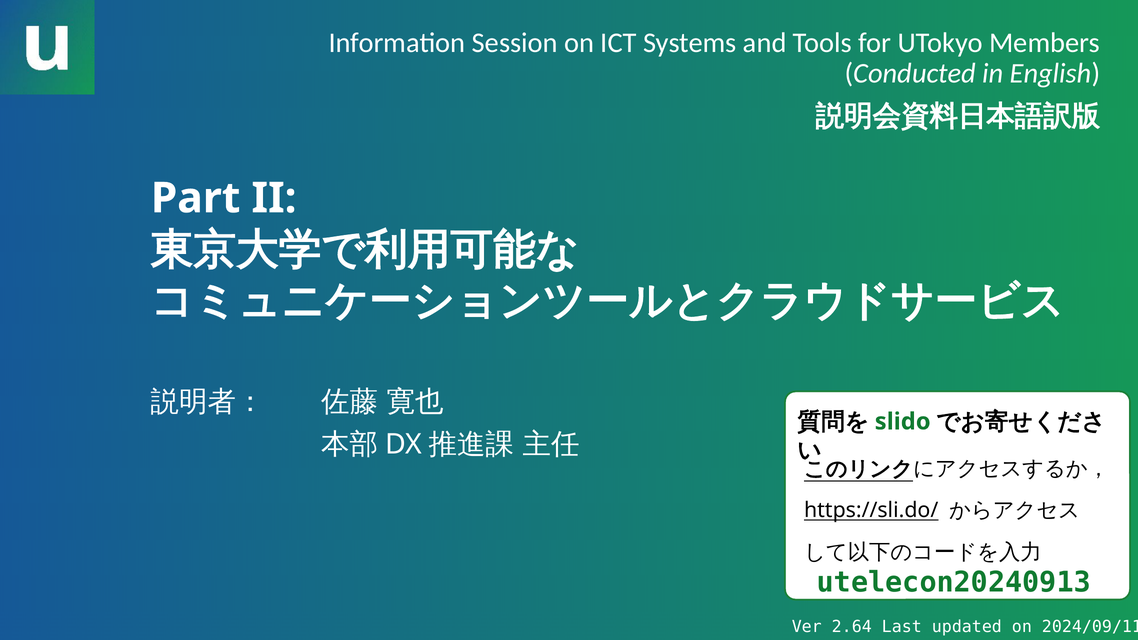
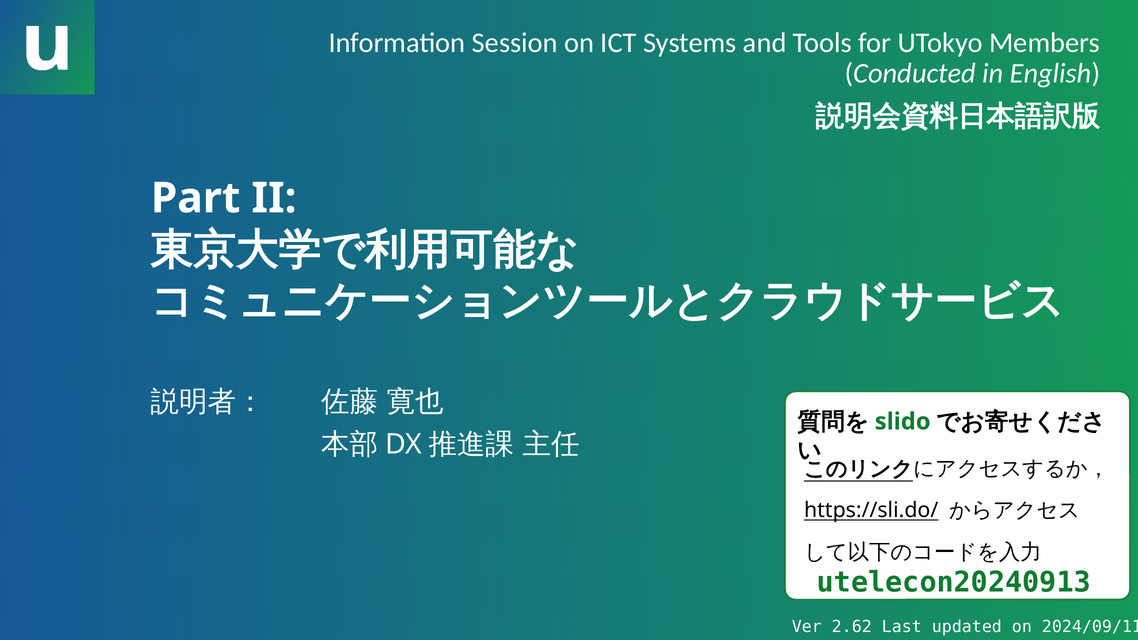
2.64: 2.64 -> 2.62
